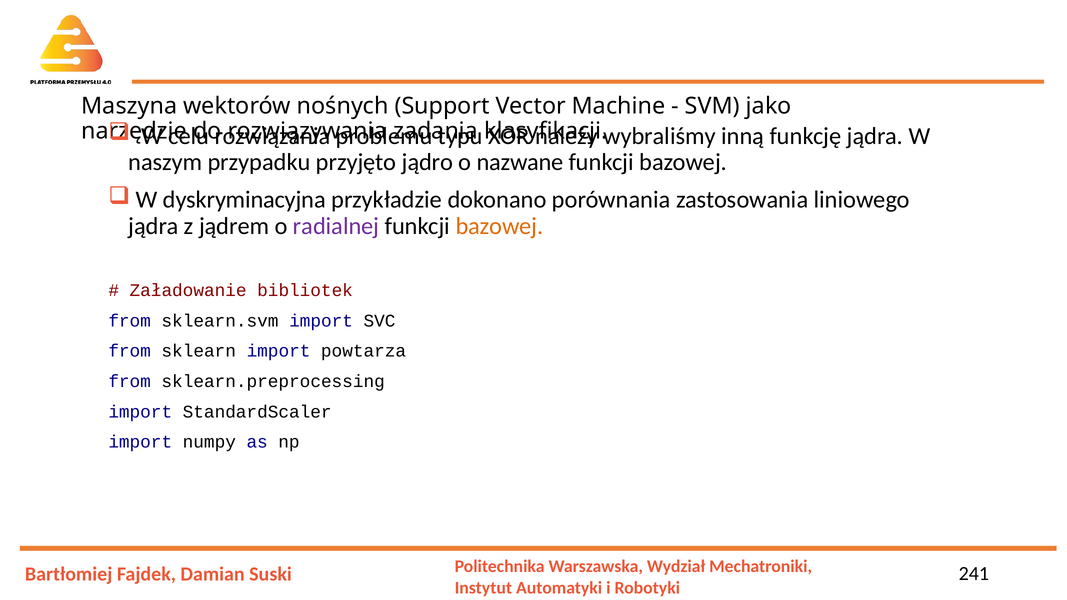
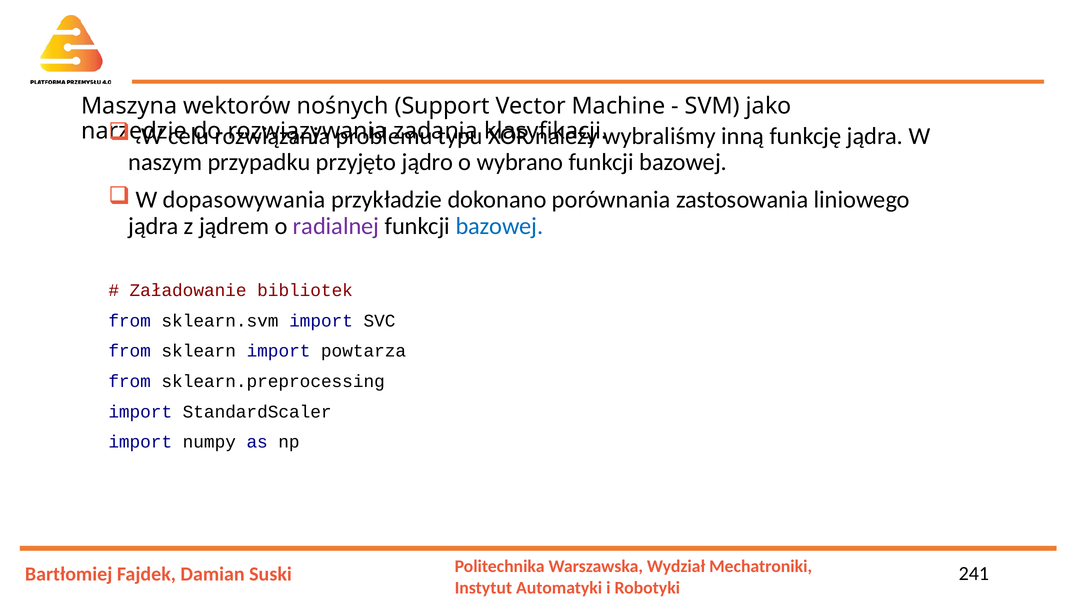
nazwane: nazwane -> wybrano
dyskryminacyjna: dyskryminacyjna -> dopasowywania
bazowej at (499, 226) colour: orange -> blue
